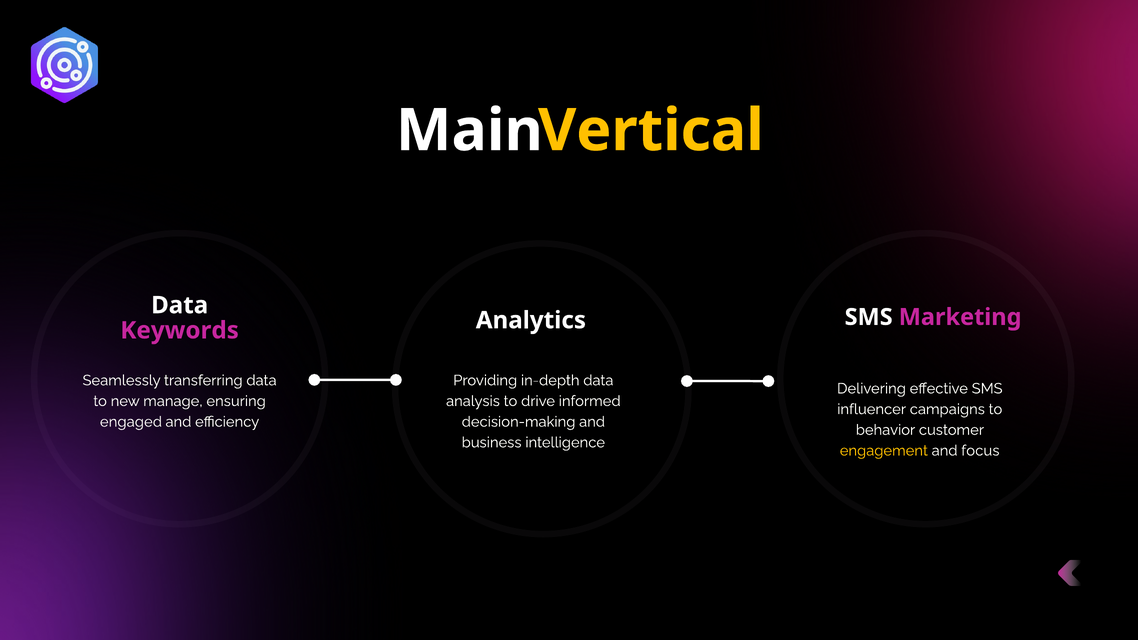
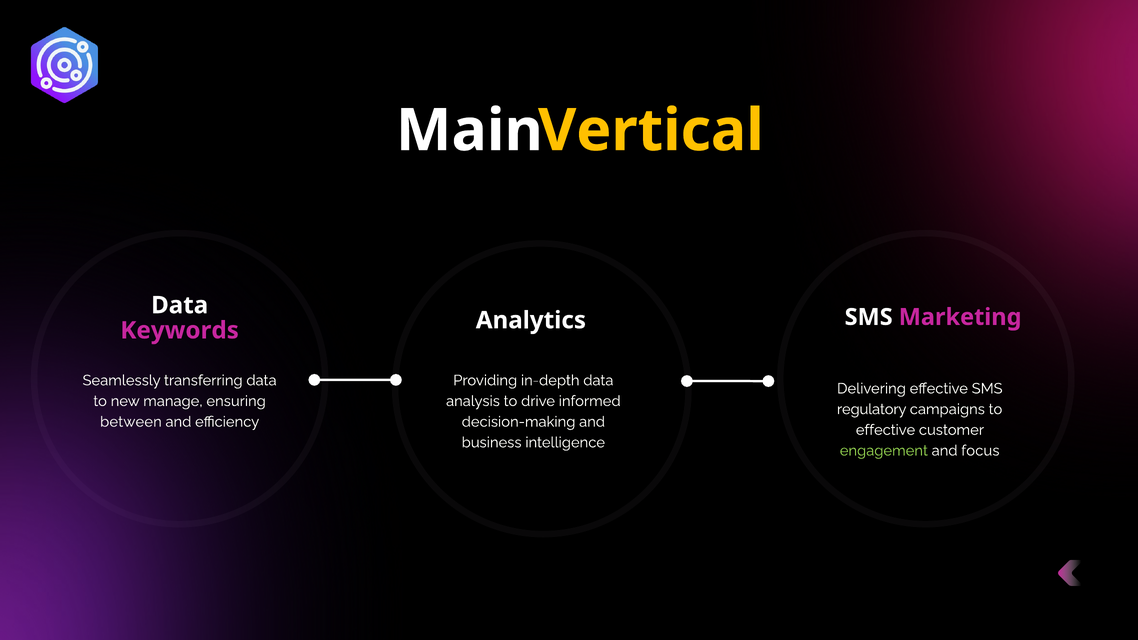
influencer: influencer -> regulatory
engaged: engaged -> between
behavior at (886, 430): behavior -> effective
engagement colour: yellow -> light green
